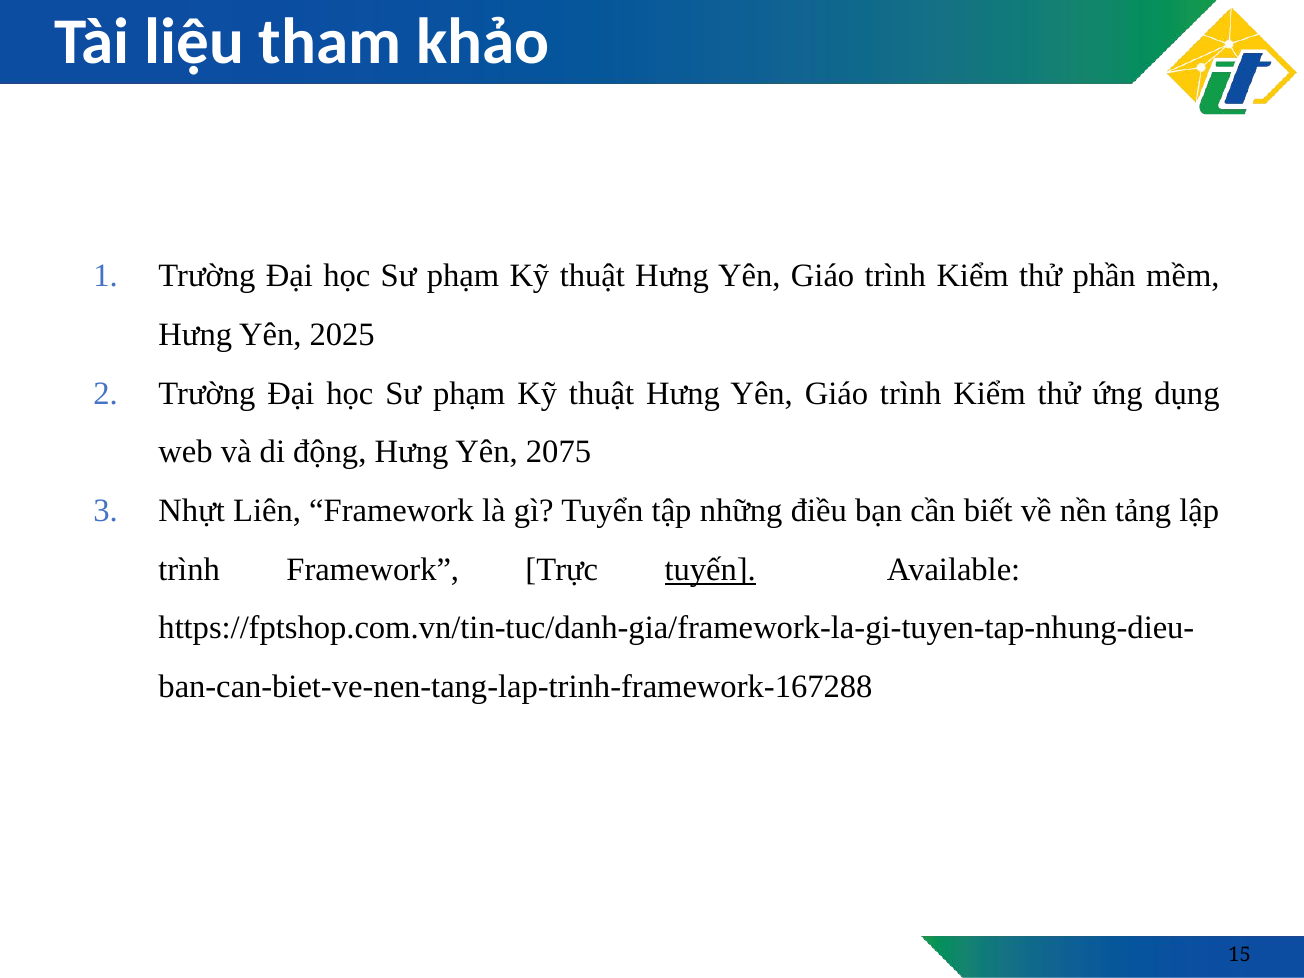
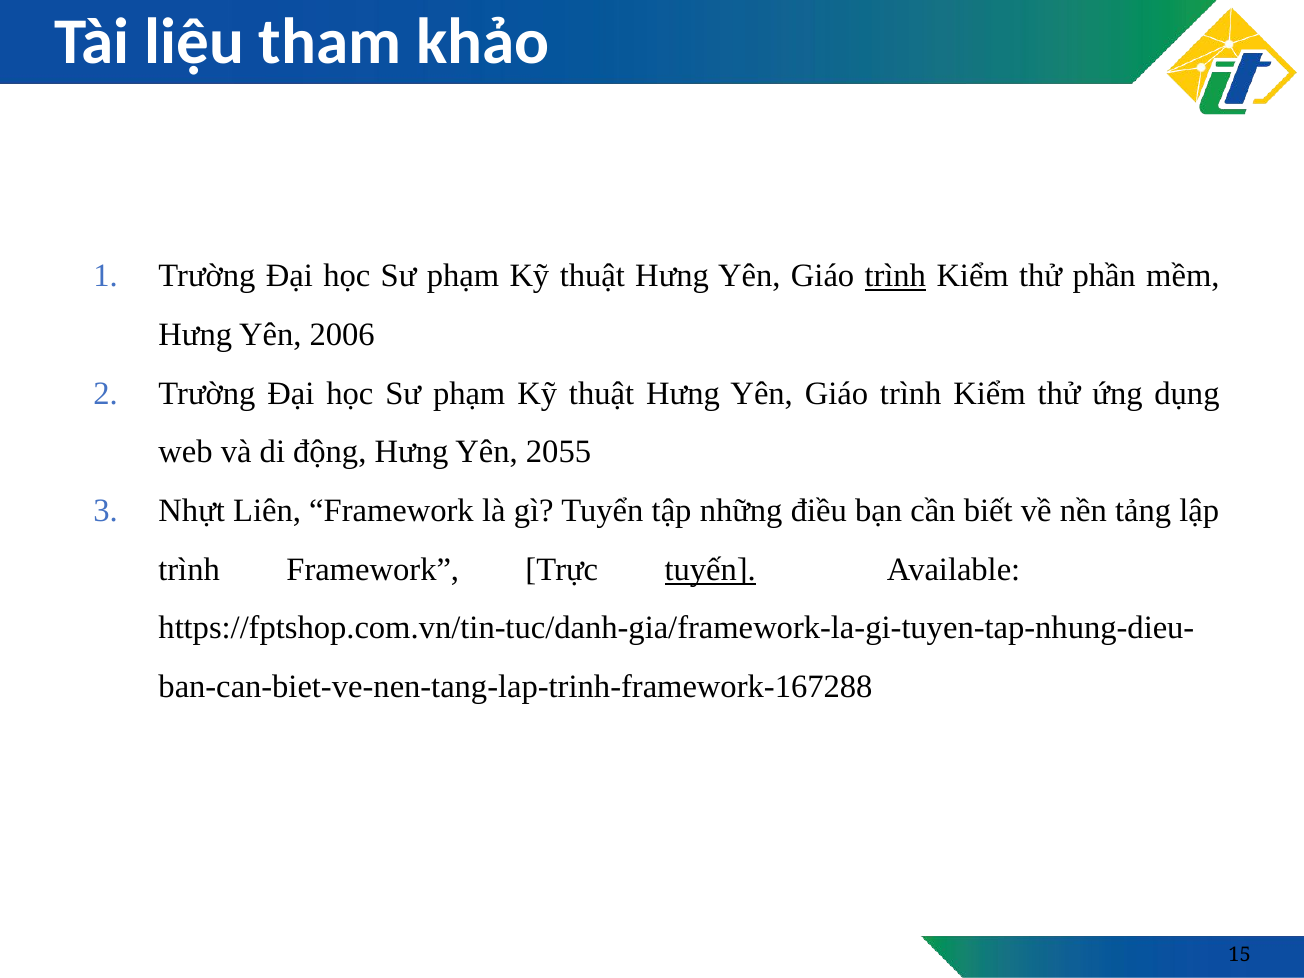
trình at (895, 276) underline: none -> present
2025: 2025 -> 2006
2075: 2075 -> 2055
